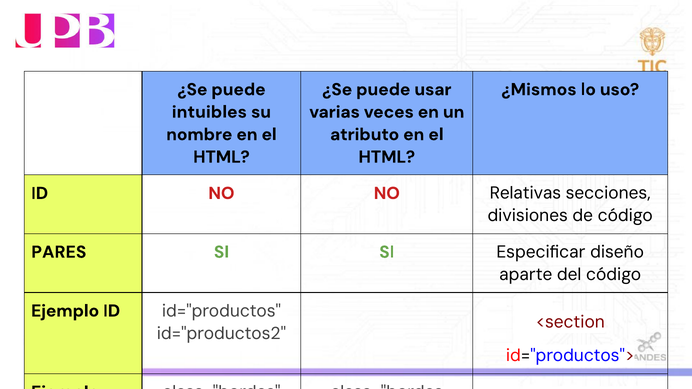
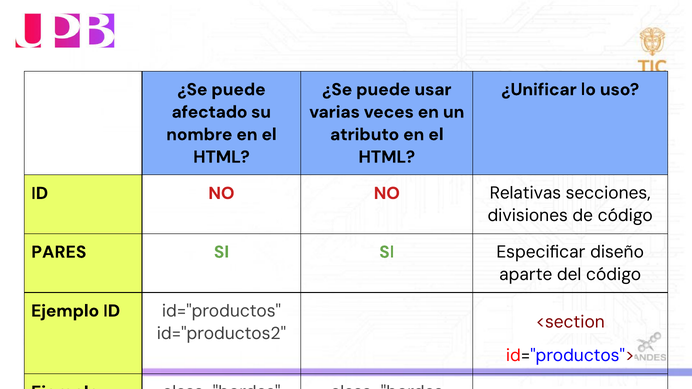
¿Mismos: ¿Mismos -> ¿Unificar
intuibles: intuibles -> afectado
